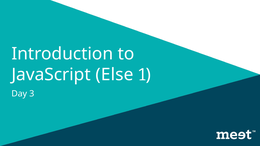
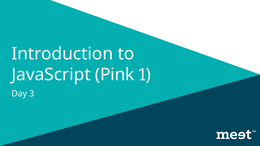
Else: Else -> Pink
